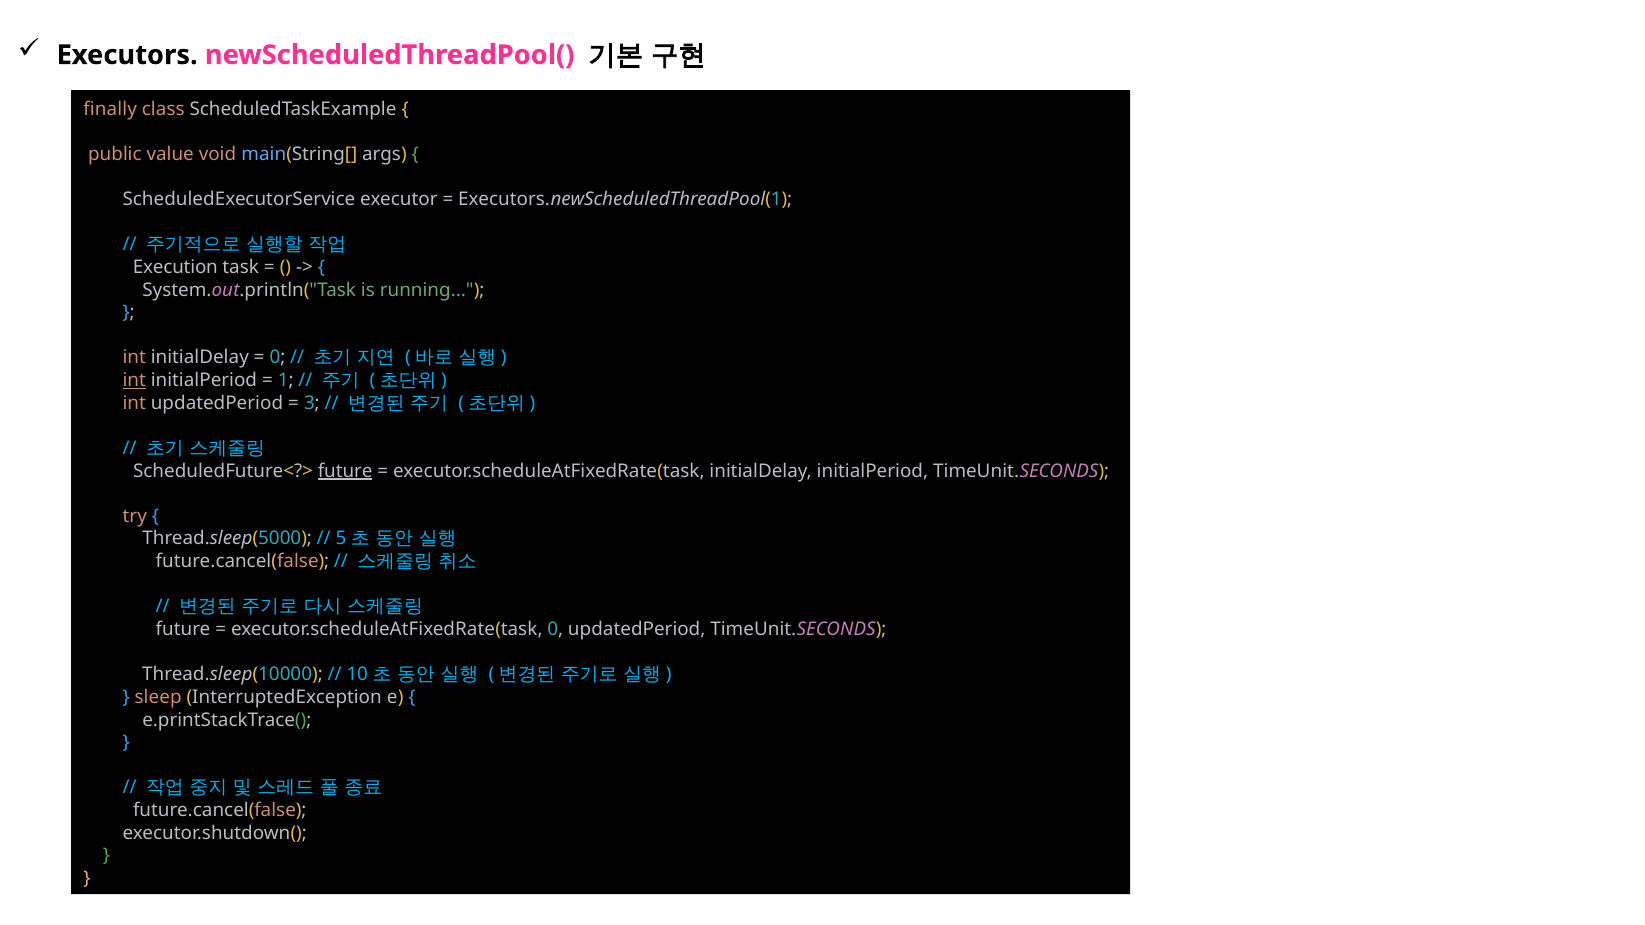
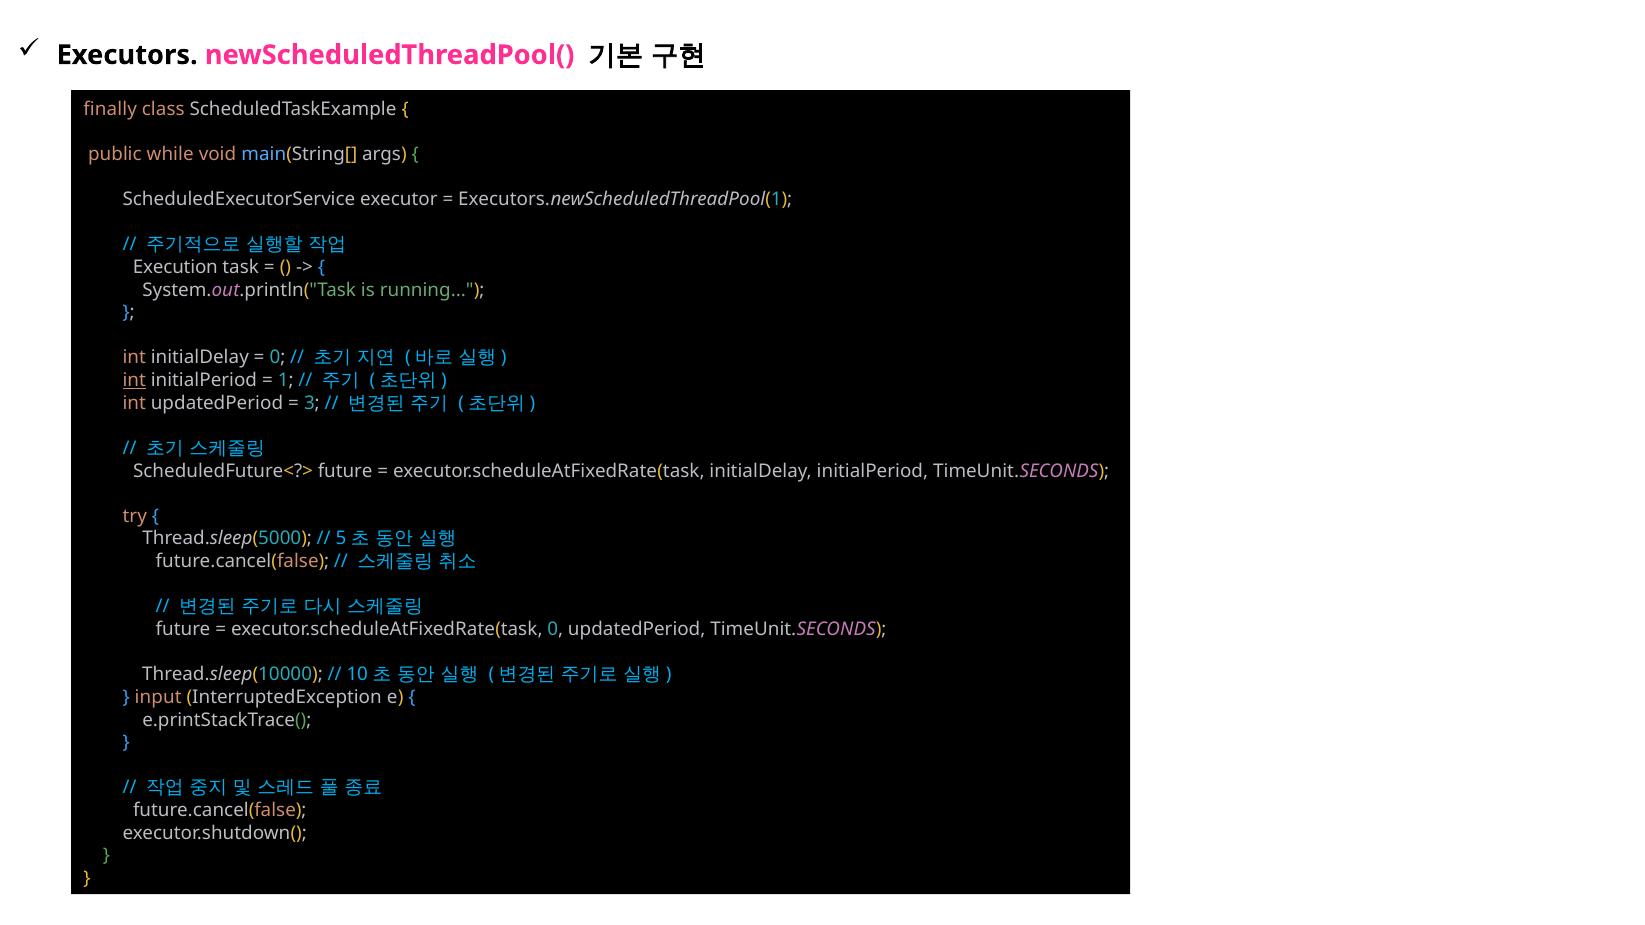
value: value -> while
future at (345, 471) underline: present -> none
sleep: sleep -> input
